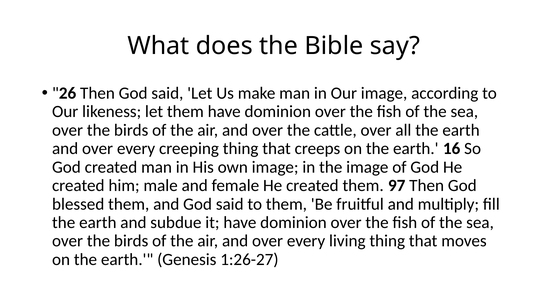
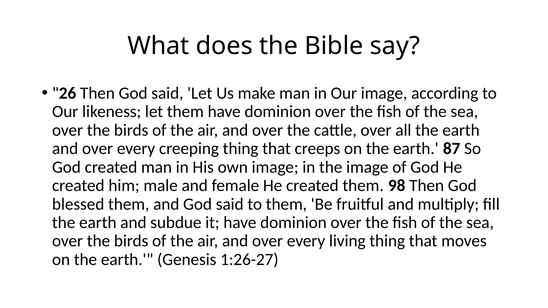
16: 16 -> 87
97: 97 -> 98
